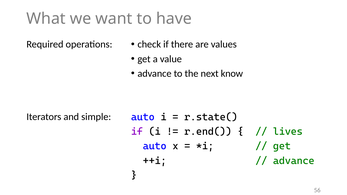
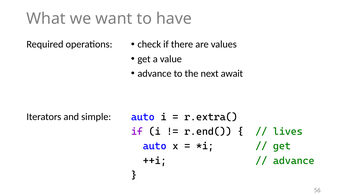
know: know -> await
r.state(: r.state( -> r.extra(
